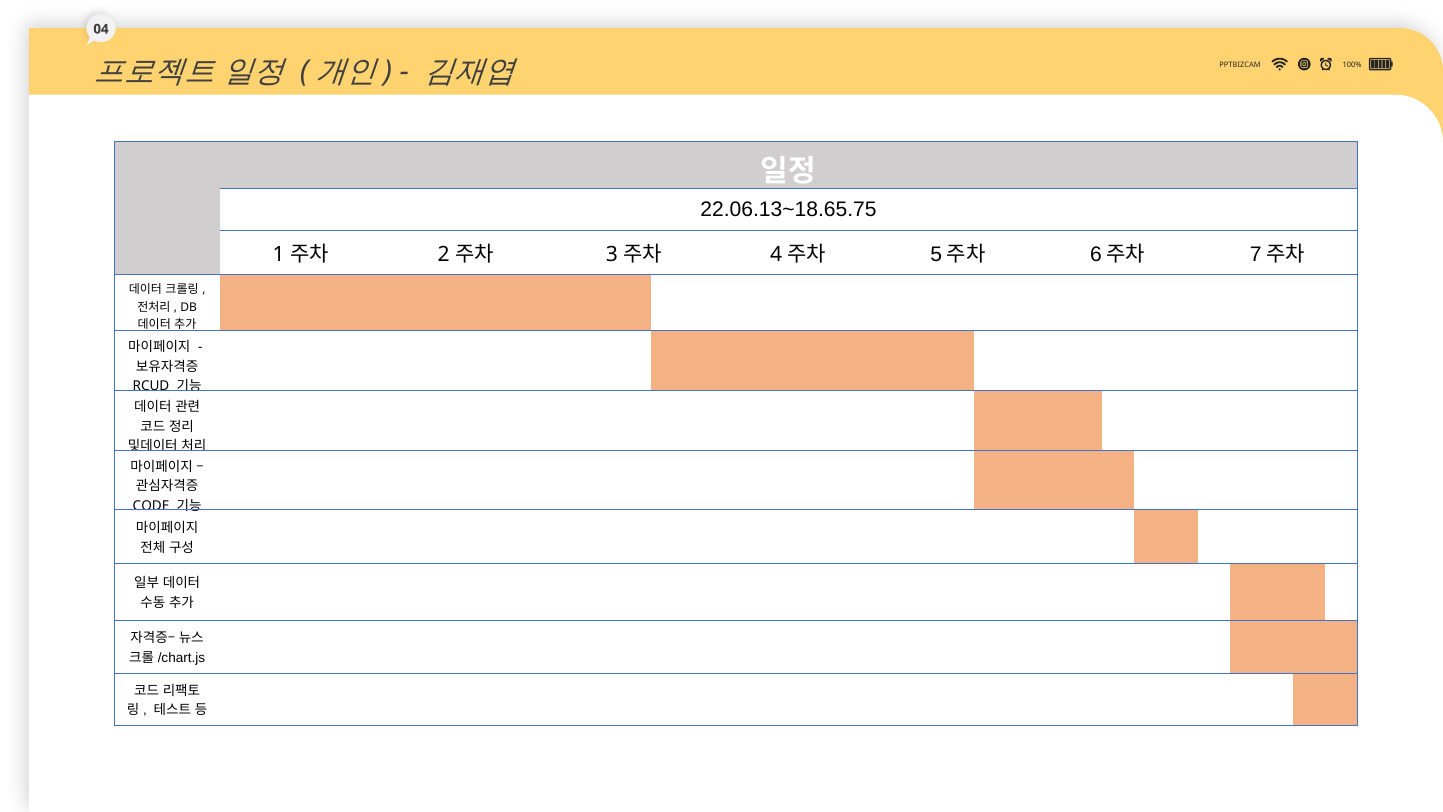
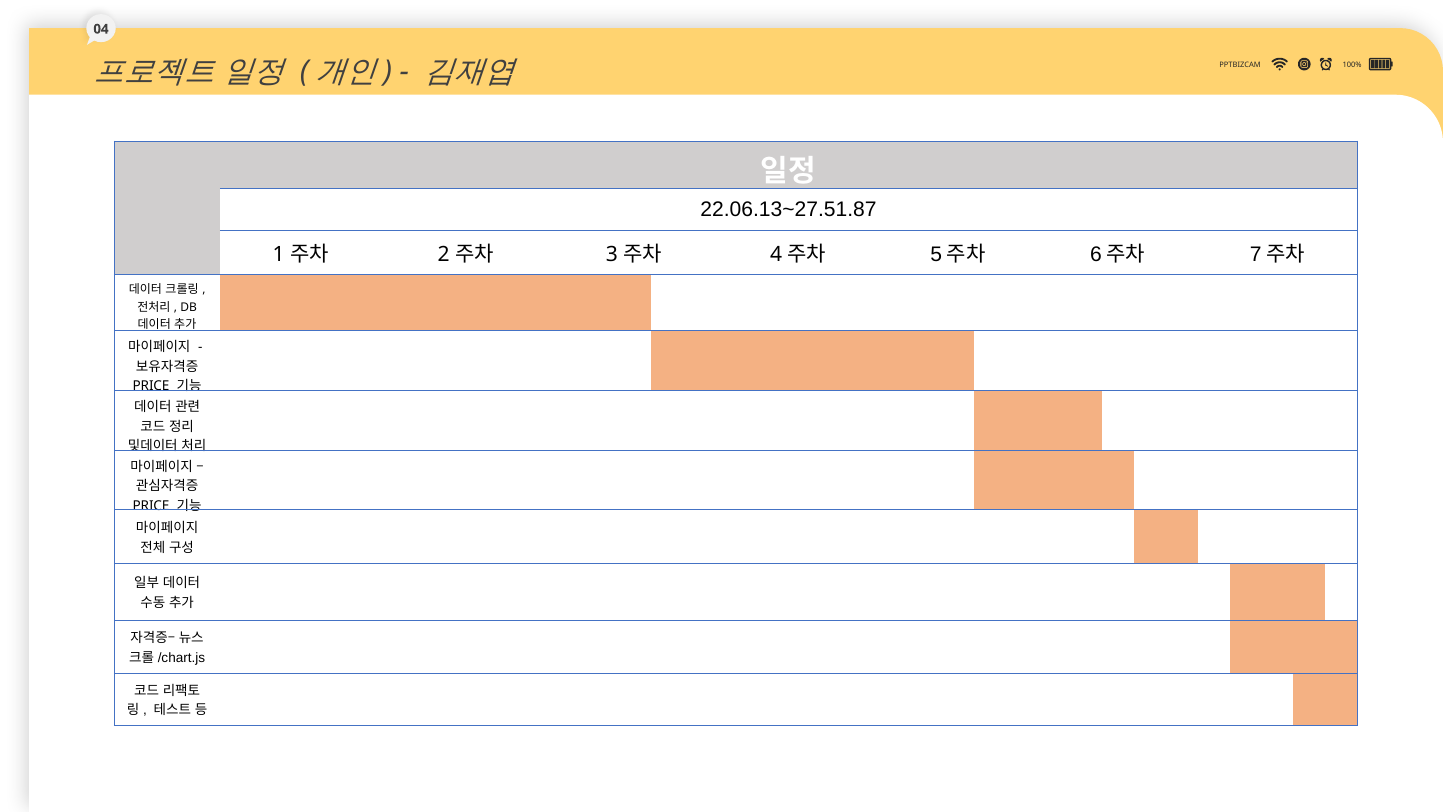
22.06.13~18.65.75: 22.06.13~18.65.75 -> 22.06.13~27.51.87
RCUD at (151, 386): RCUD -> PRICE
CODE at (151, 506): CODE -> PRICE
